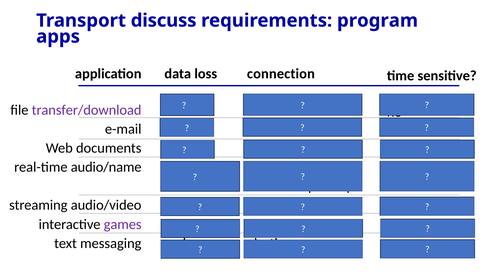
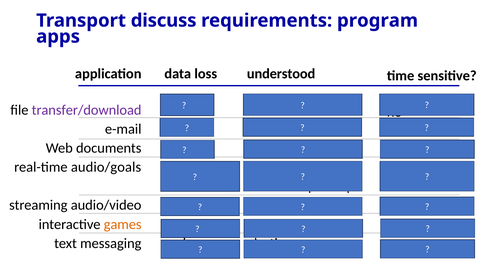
connection: connection -> understood
audio/name: audio/name -> audio/goals
games colour: purple -> orange
